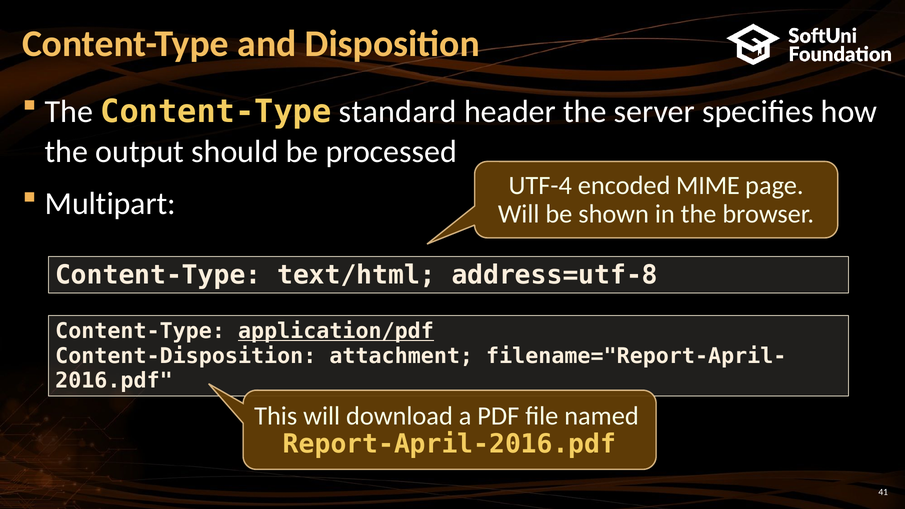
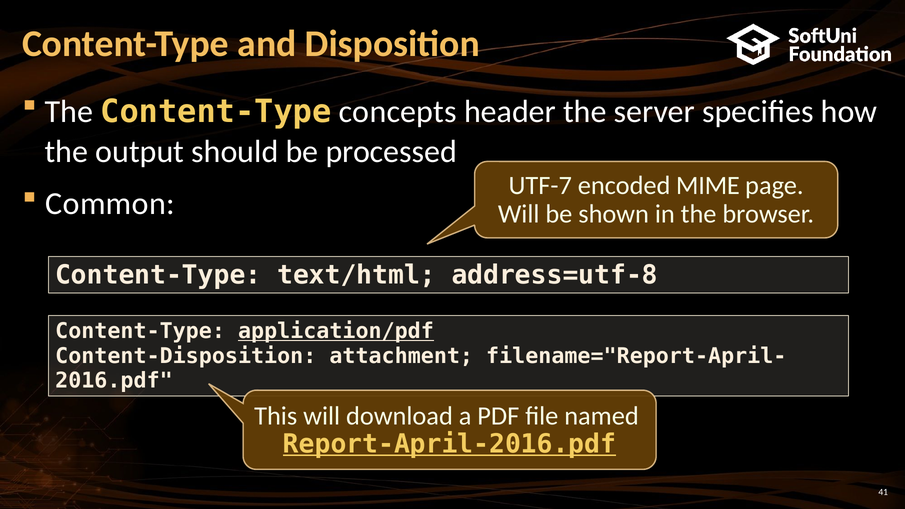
standard: standard -> concepts
UTF-4: UTF-4 -> UTF-7
Multipart: Multipart -> Common
Report-April-2016.pdf underline: none -> present
